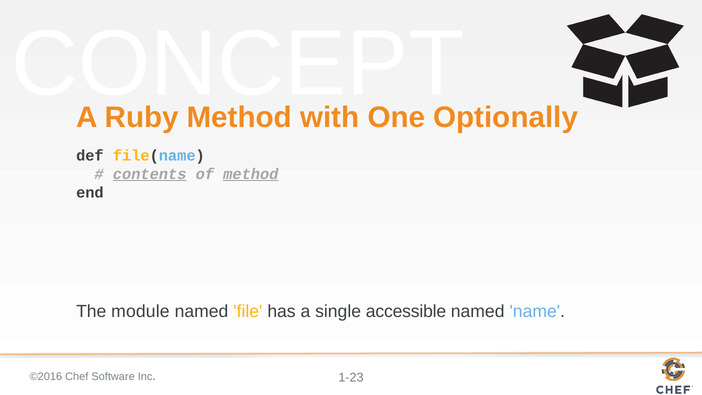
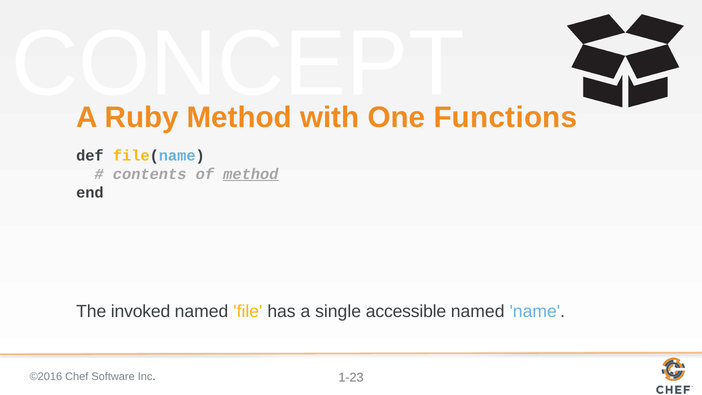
Optionally: Optionally -> Functions
contents underline: present -> none
module: module -> invoked
